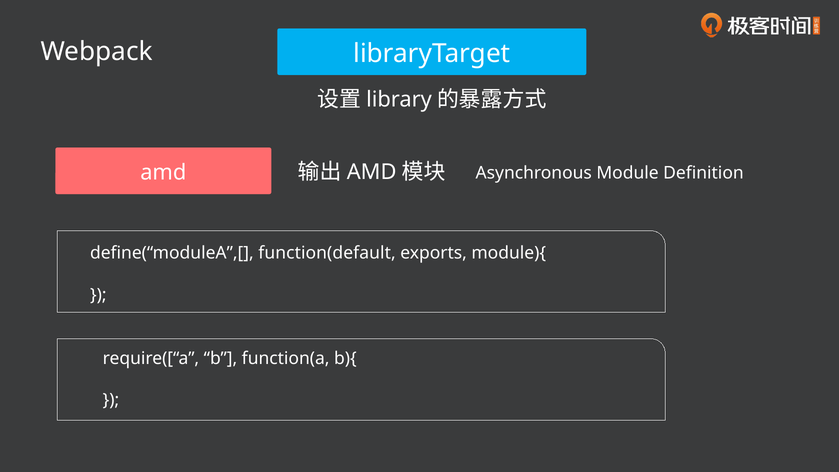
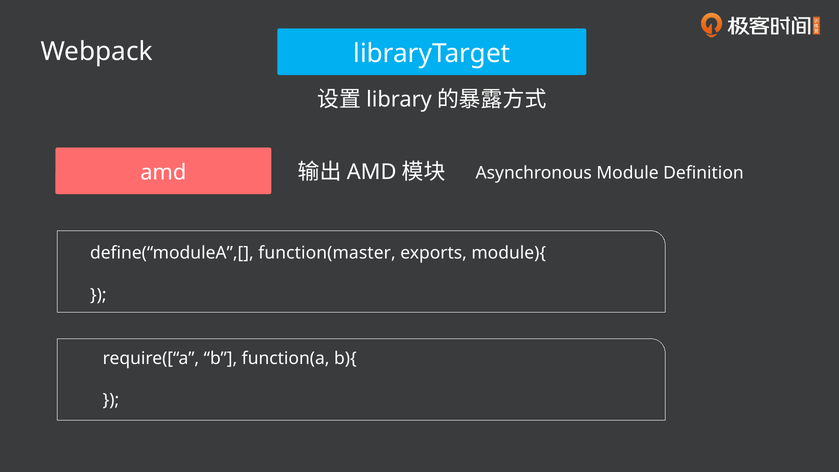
function(default: function(default -> function(master
